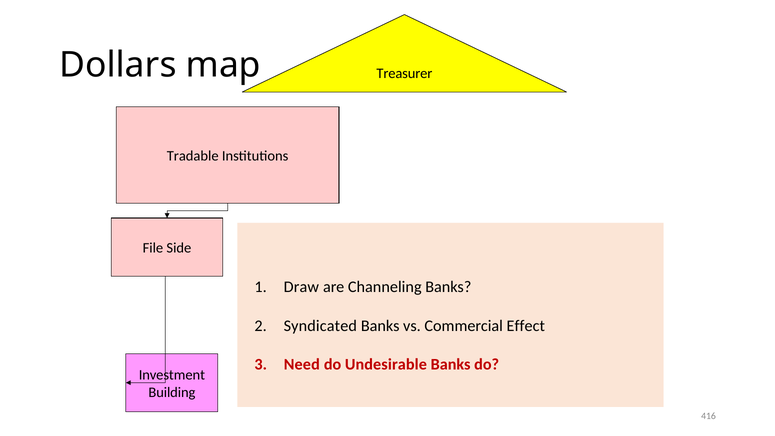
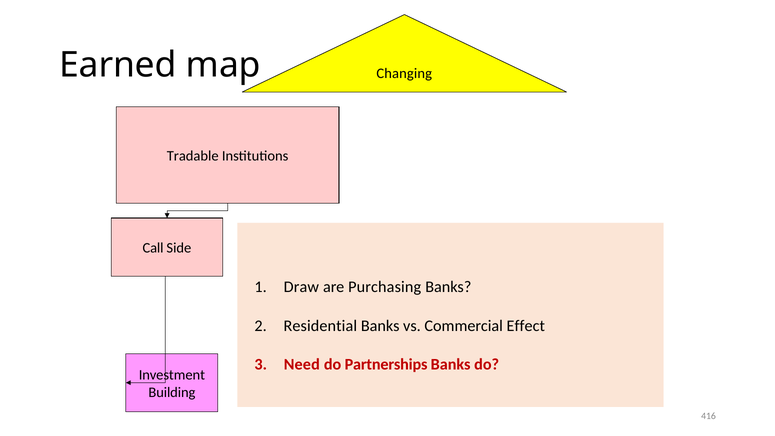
Dollars: Dollars -> Earned
Treasurer: Treasurer -> Changing
File: File -> Call
Channeling: Channeling -> Purchasing
Syndicated: Syndicated -> Residential
Undesirable: Undesirable -> Partnerships
